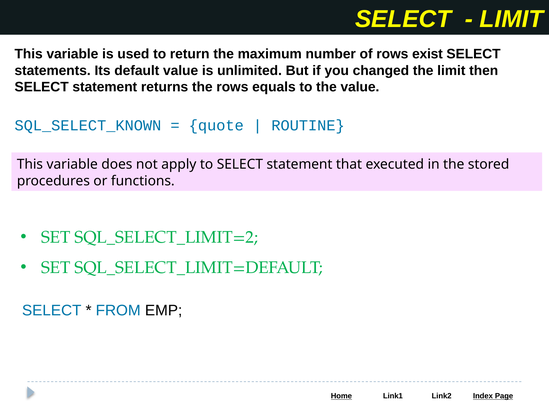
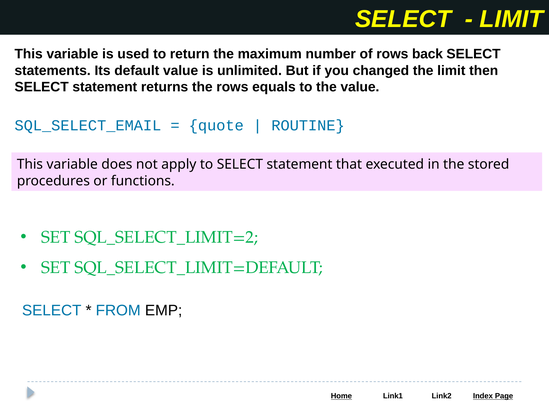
exist: exist -> back
SQL_SELECT_KNOWN: SQL_SELECT_KNOWN -> SQL_SELECT_EMAIL
